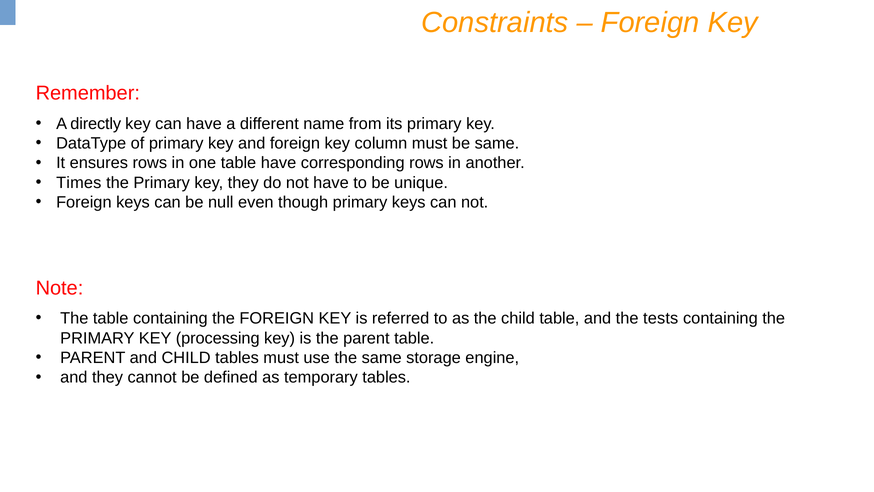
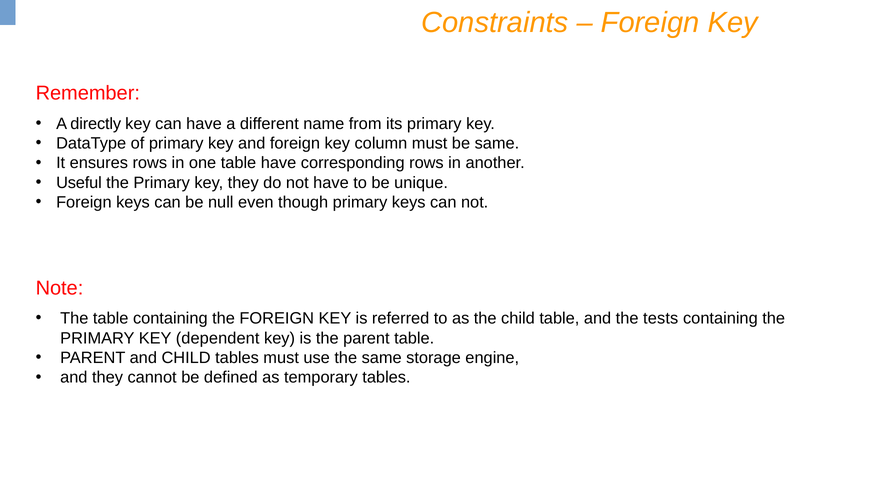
Times: Times -> Useful
processing: processing -> dependent
